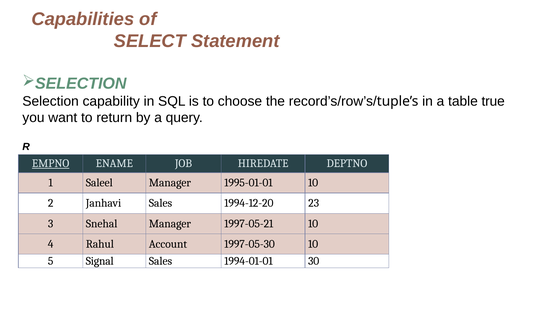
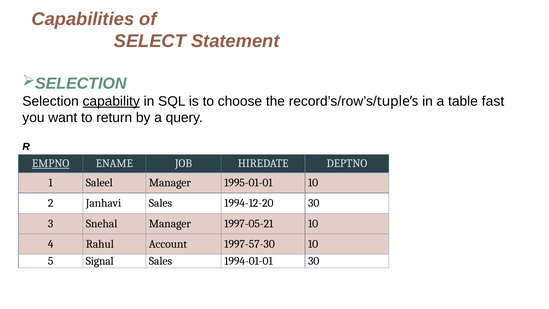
capability underline: none -> present
true: true -> fast
1994-12-20 23: 23 -> 30
1997-05-30: 1997-05-30 -> 1997-57-30
